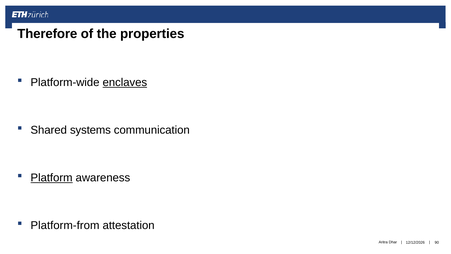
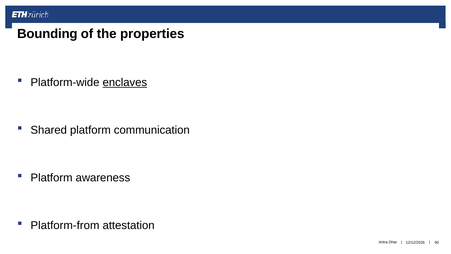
Therefore: Therefore -> Bounding
Shared systems: systems -> platform
Platform at (52, 178) underline: present -> none
